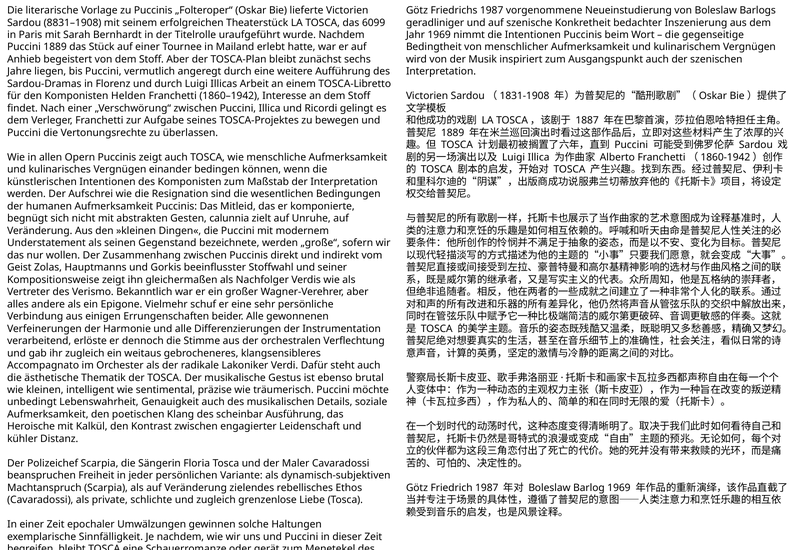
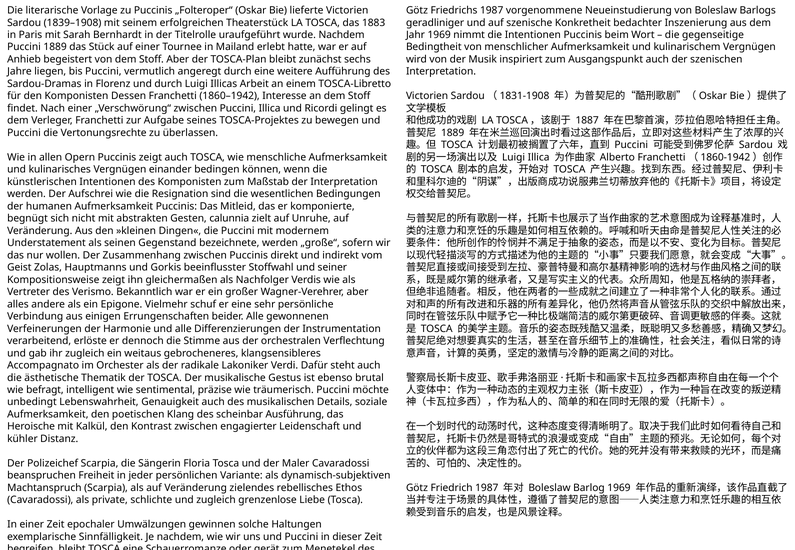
8831–1908: 8831–1908 -> 1839–1908
6099: 6099 -> 1883
Helden: Helden -> Dessen
kleinen: kleinen -> befragt
